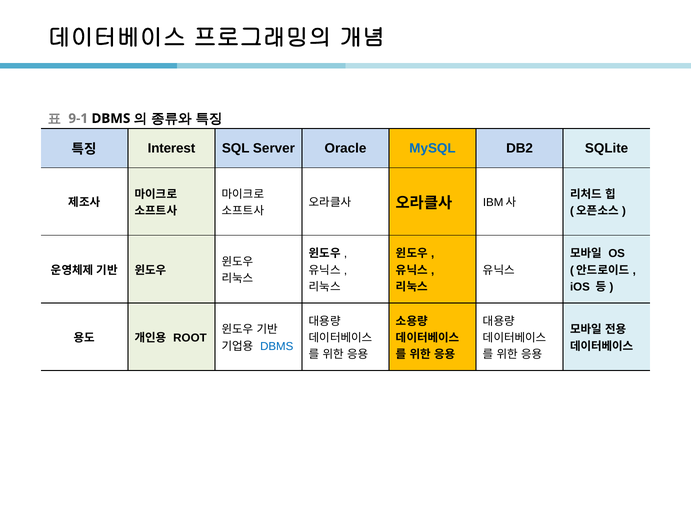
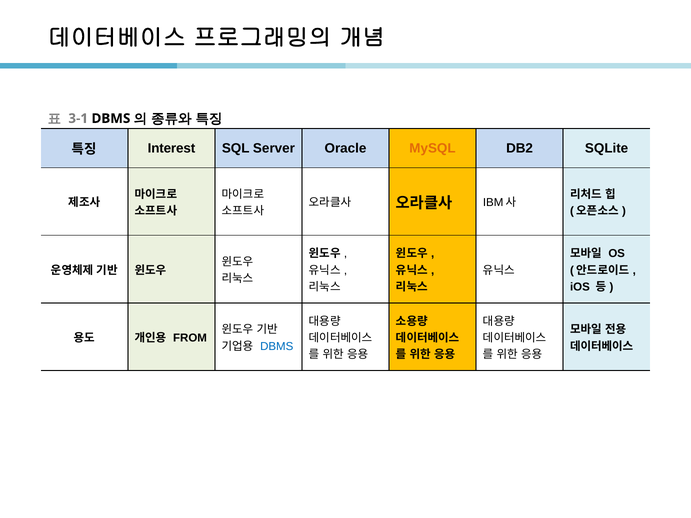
9-1: 9-1 -> 3-1
MySQL colour: blue -> orange
ROOT: ROOT -> FROM
